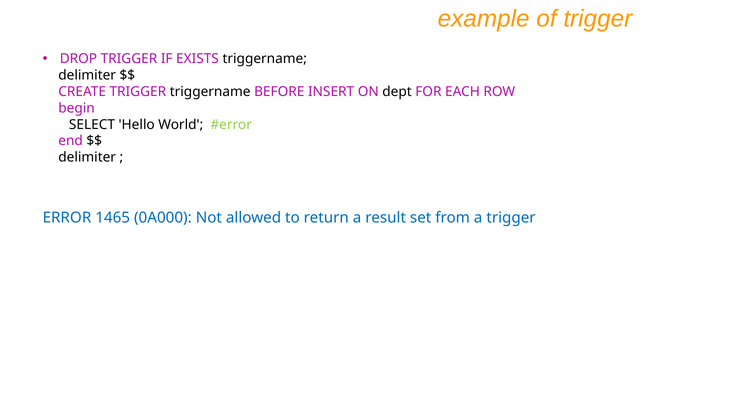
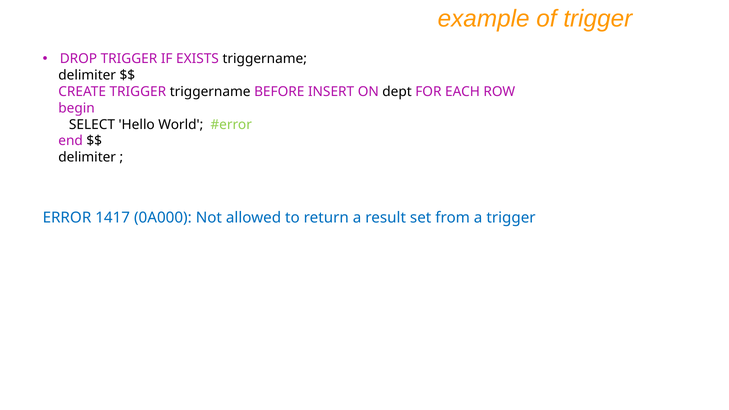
1465: 1465 -> 1417
